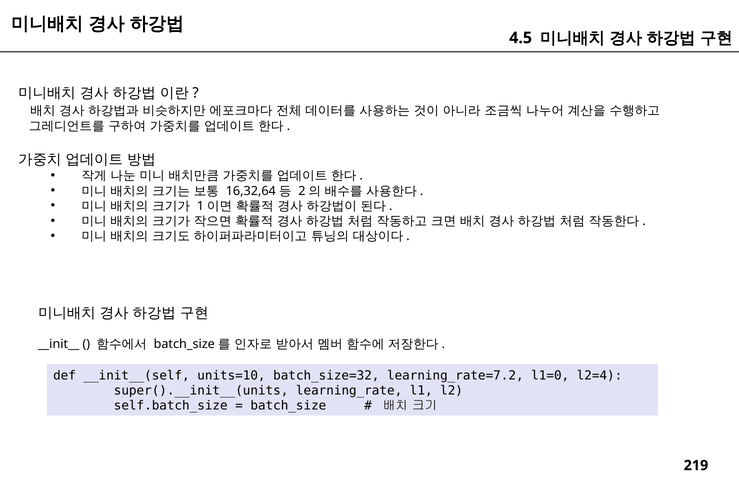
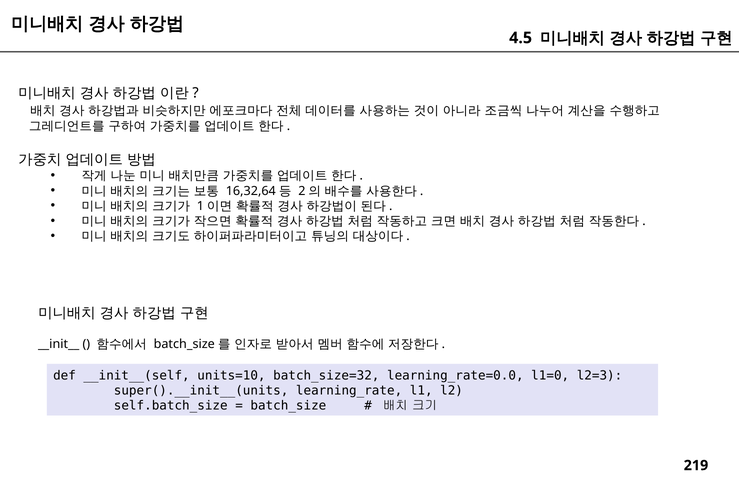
learning_rate=7.2: learning_rate=7.2 -> learning_rate=0.0
l2=4: l2=4 -> l2=3
